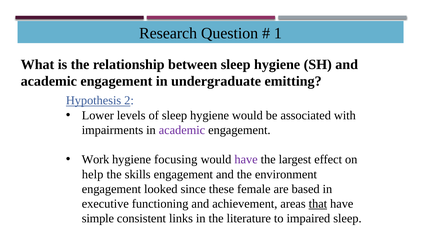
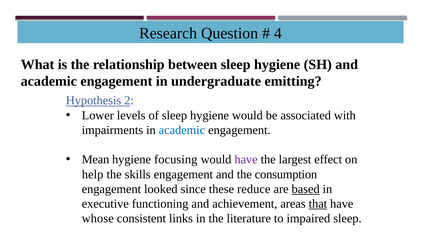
1: 1 -> 4
academic at (182, 130) colour: purple -> blue
Work: Work -> Mean
environment: environment -> consumption
female: female -> reduce
based underline: none -> present
simple: simple -> whose
